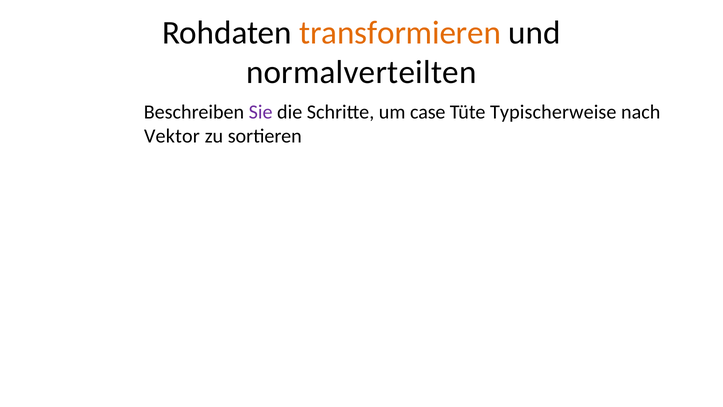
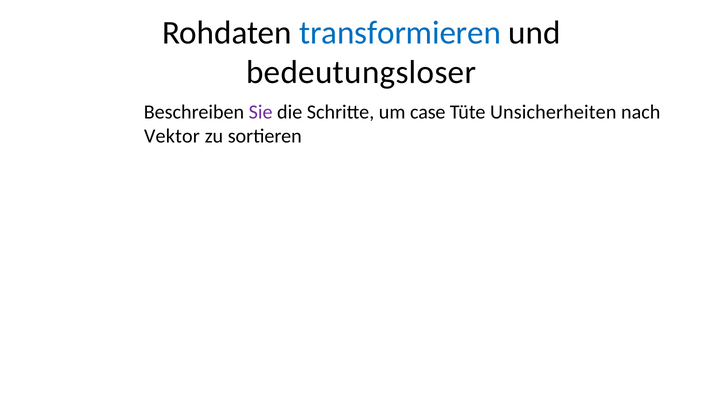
transformieren colour: orange -> blue
normalverteilten: normalverteilten -> bedeutungsloser
Typischerweise: Typischerweise -> Unsicherheiten
